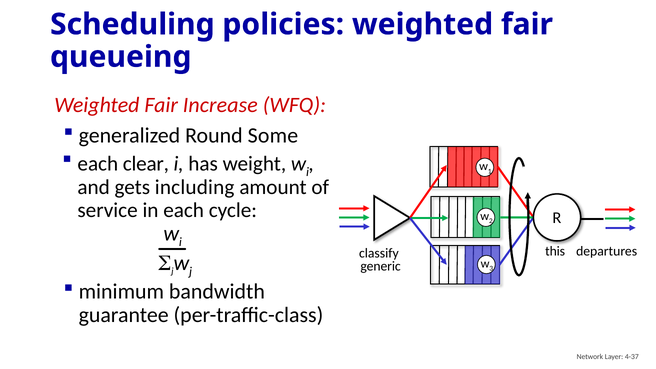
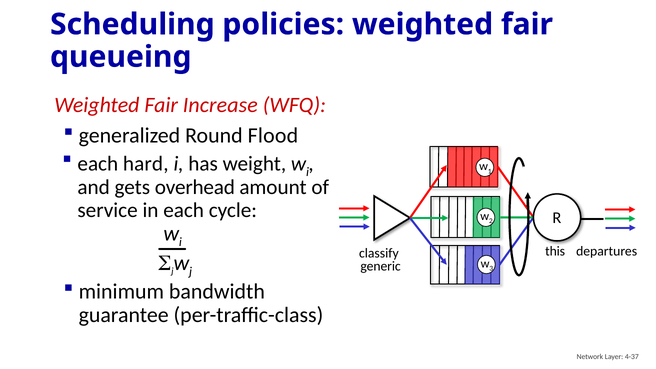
Some: Some -> Flood
clear: clear -> hard
including: including -> overhead
